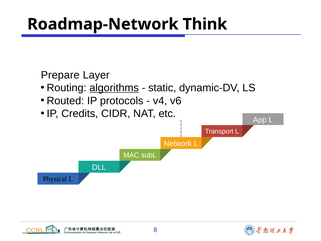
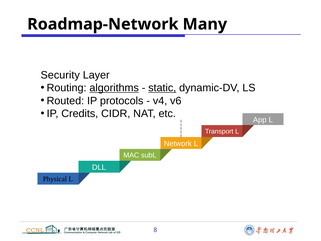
Think: Think -> Many
Prepare: Prepare -> Security
static underline: none -> present
